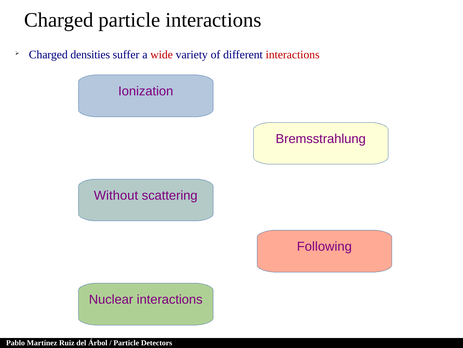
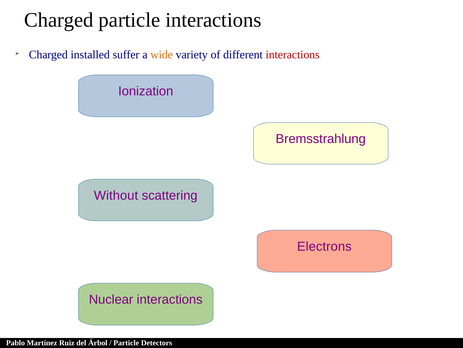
densities: densities -> installed
wide colour: red -> orange
Following: Following -> Electrons
